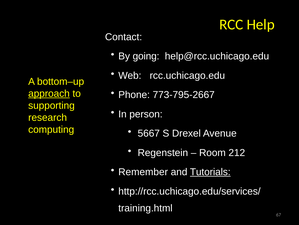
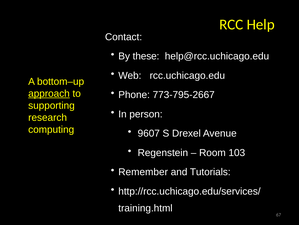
going: going -> these
5667: 5667 -> 9607
212: 212 -> 103
Tutorials underline: present -> none
